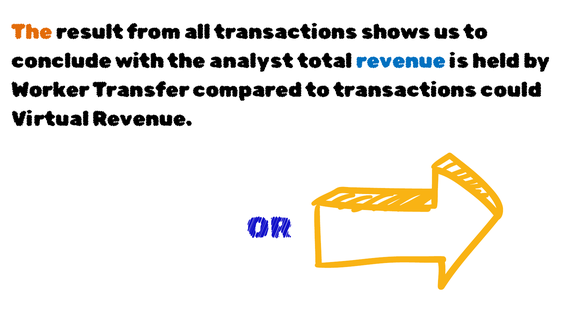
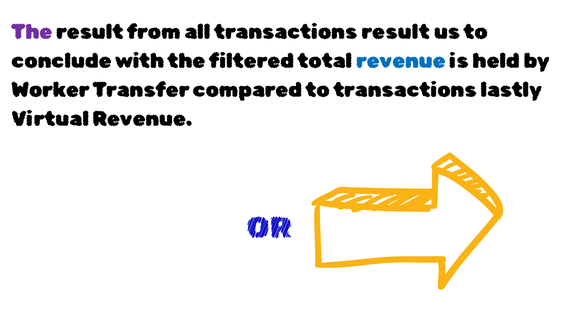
The at (32, 32) colour: orange -> purple
transactions shows: shows -> result
analyst: analyst -> filtered
could: could -> lastly
